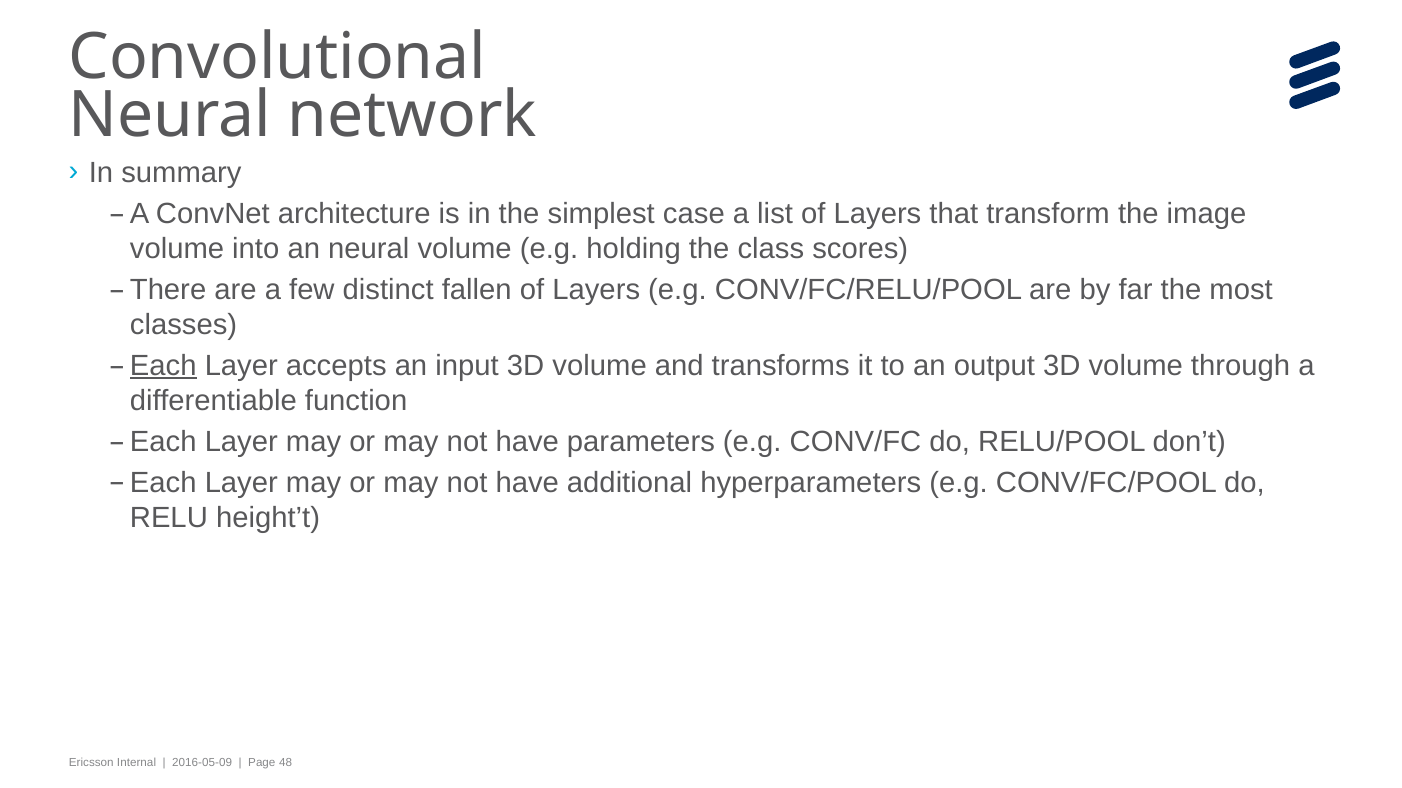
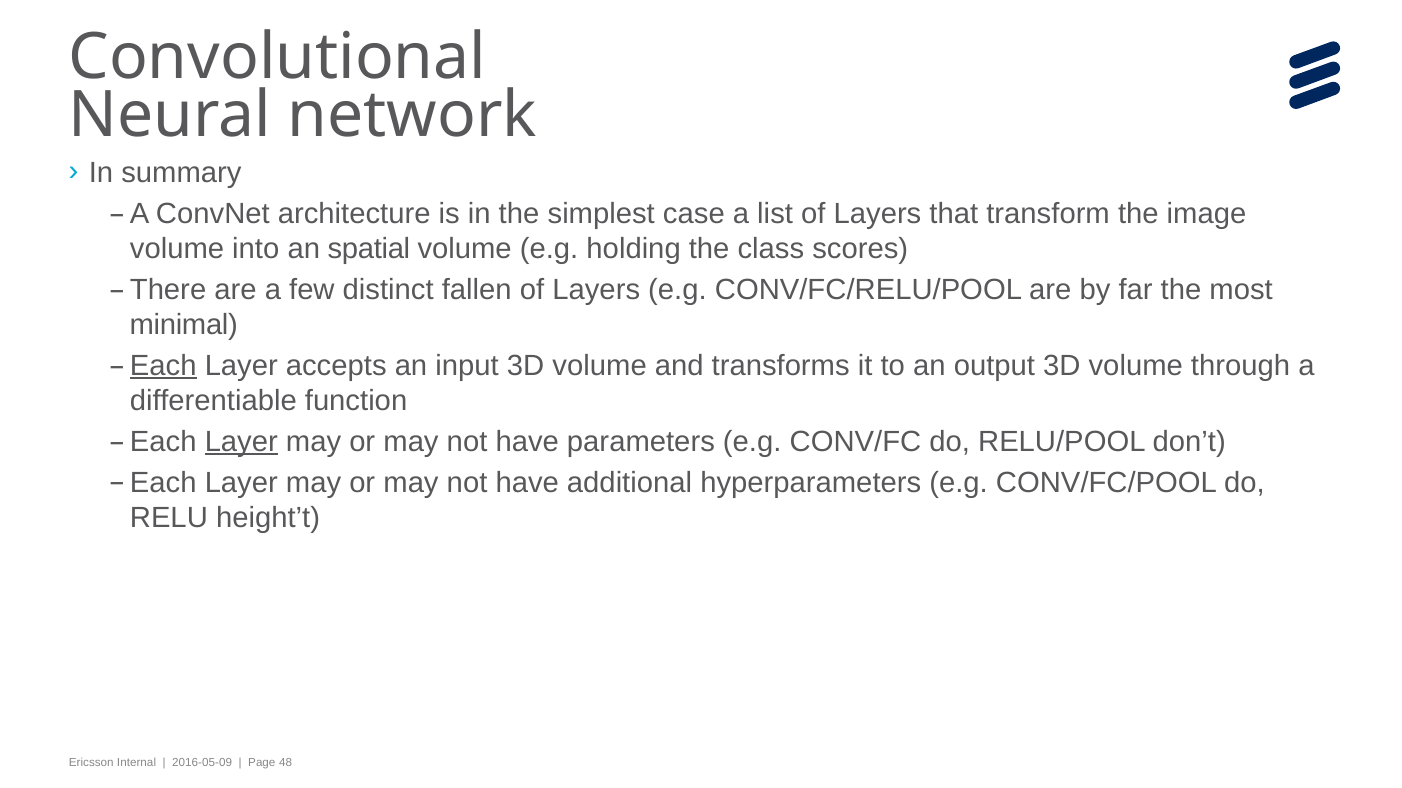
an neural: neural -> spatial
classes: classes -> minimal
Layer at (241, 442) underline: none -> present
